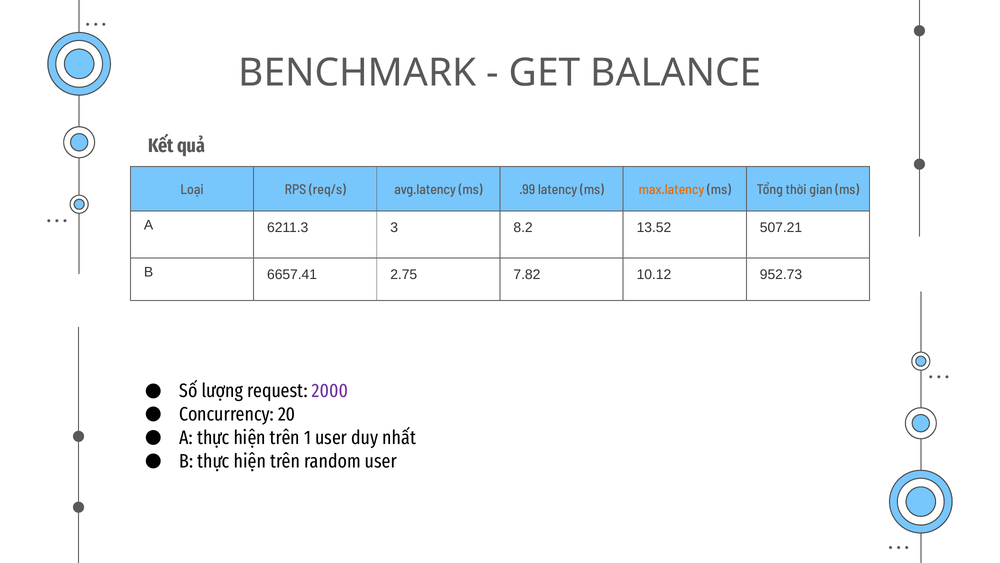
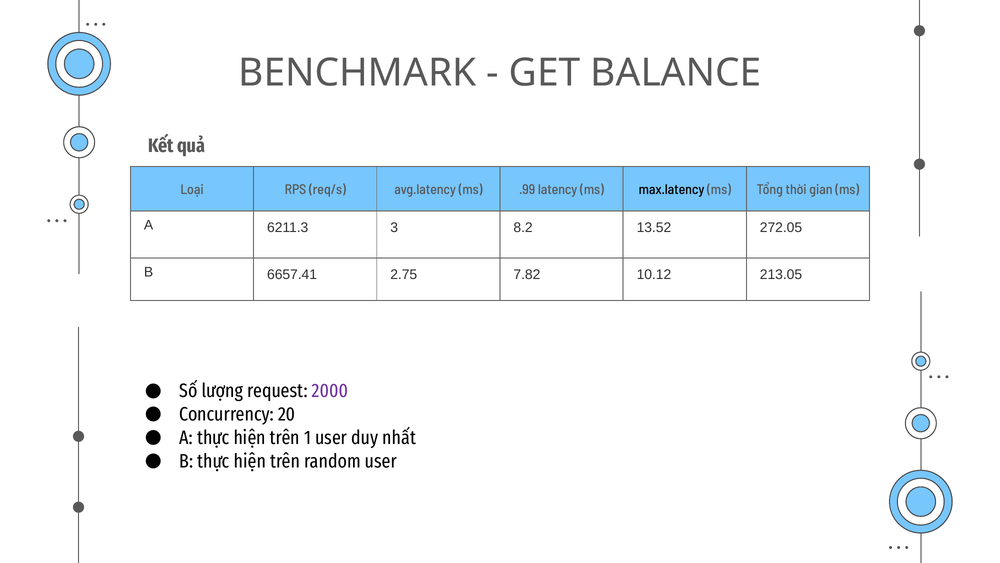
max.latency colour: orange -> black
507.21: 507.21 -> 272.05
952.73: 952.73 -> 213.05
